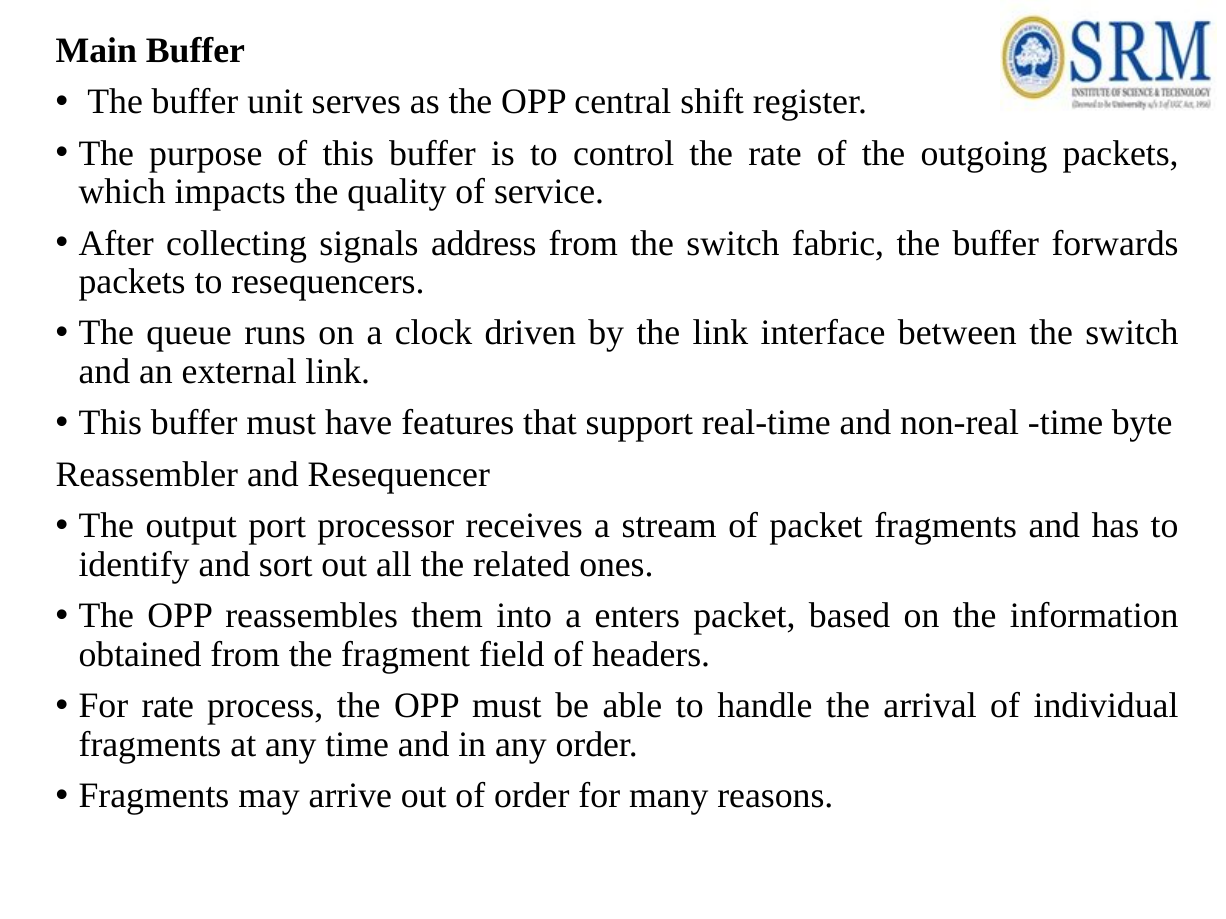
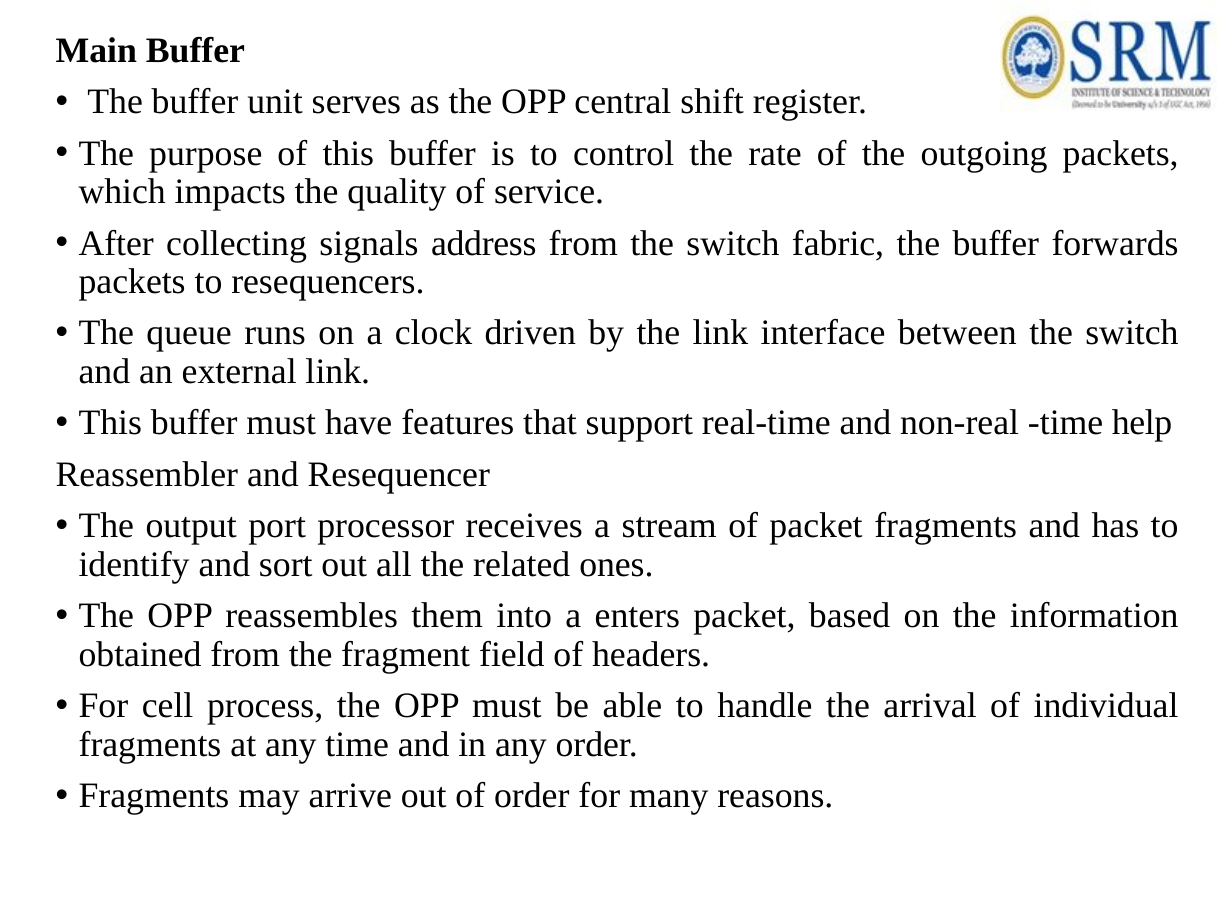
byte: byte -> help
For rate: rate -> cell
